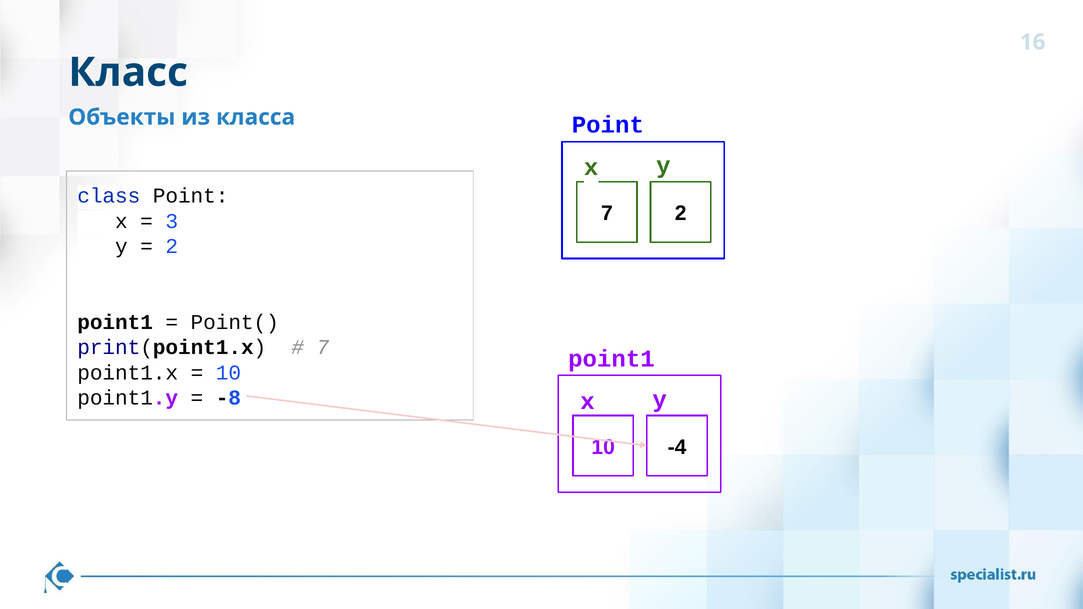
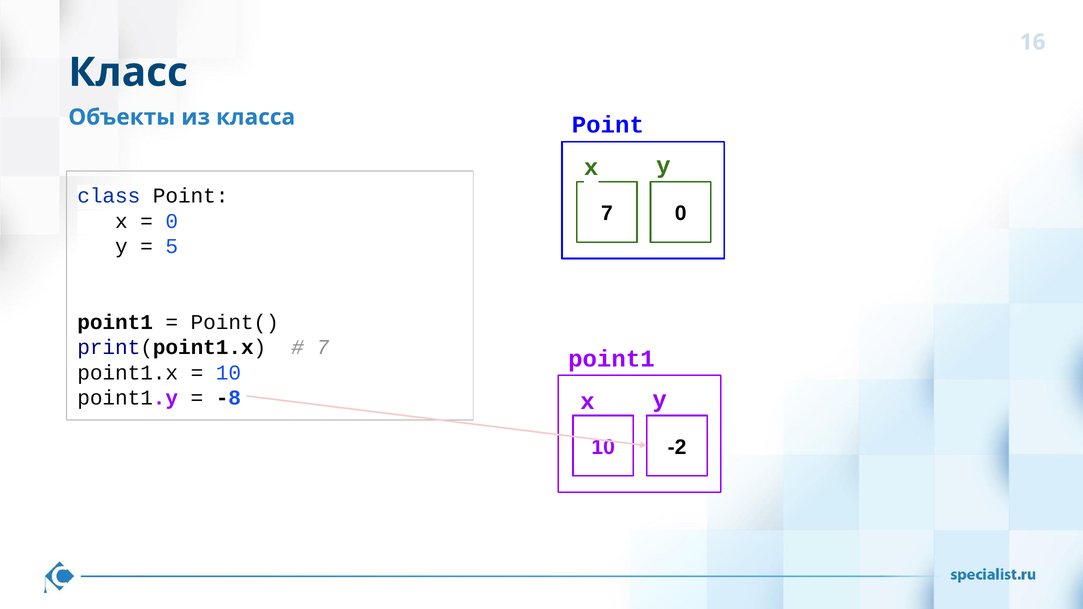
7 2: 2 -> 0
3 at (172, 221): 3 -> 0
2 at (172, 246): 2 -> 5
-4: -4 -> -2
